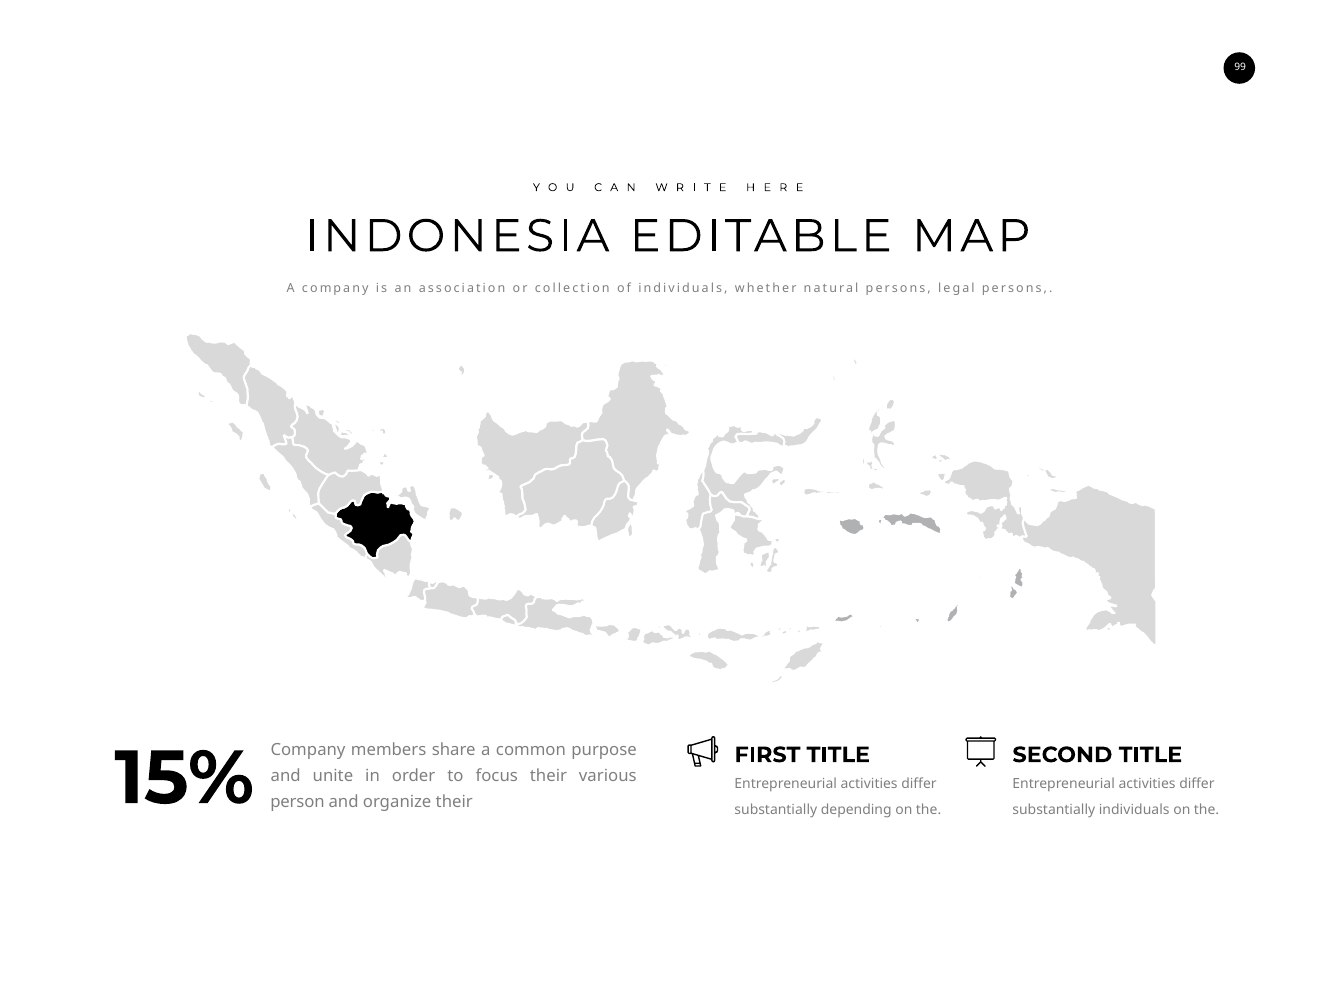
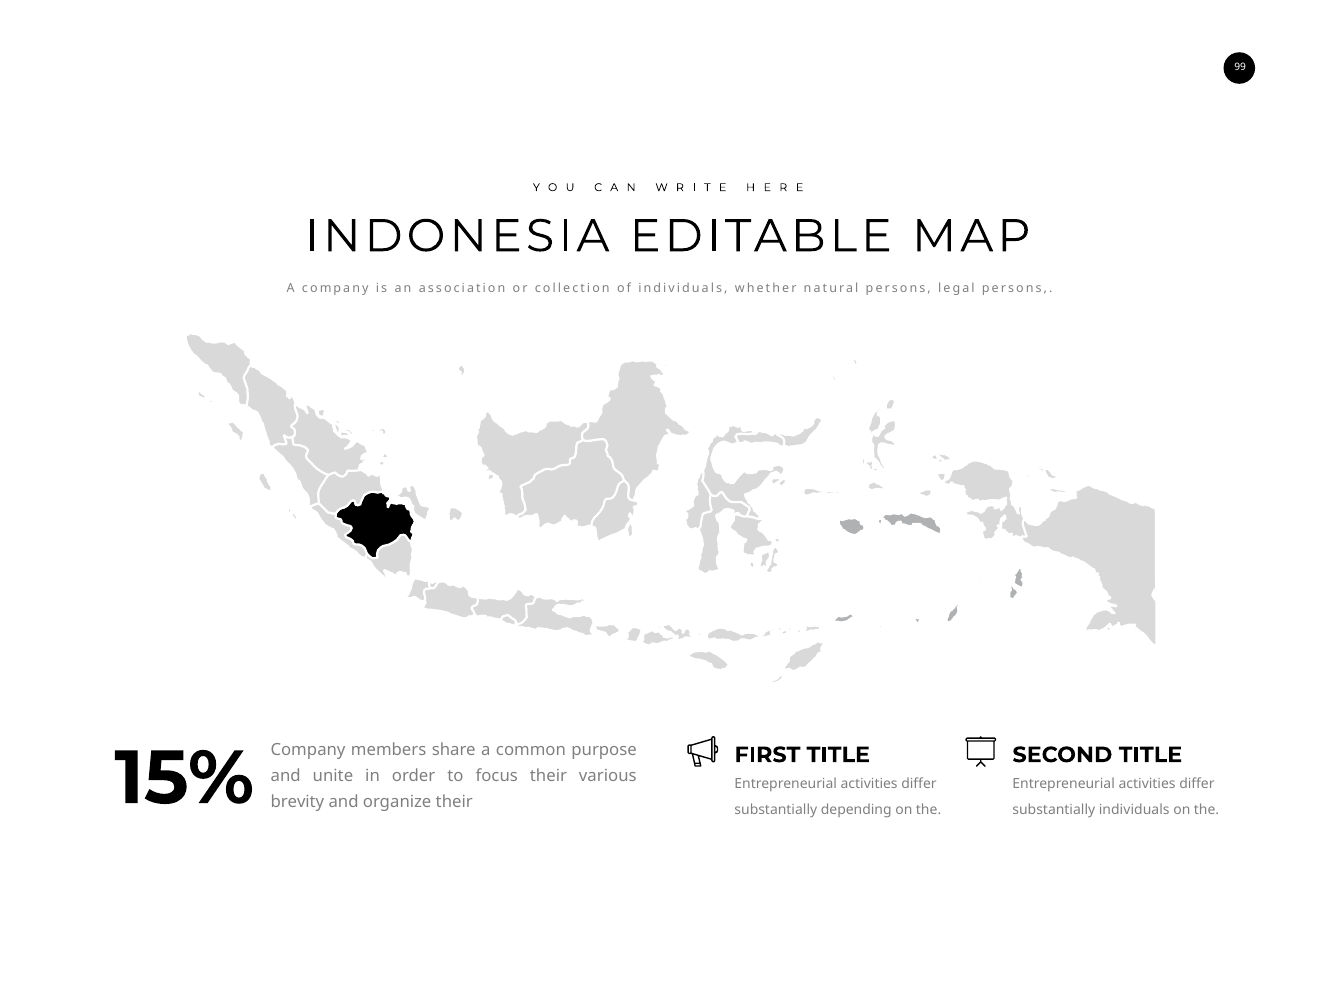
person: person -> brevity
